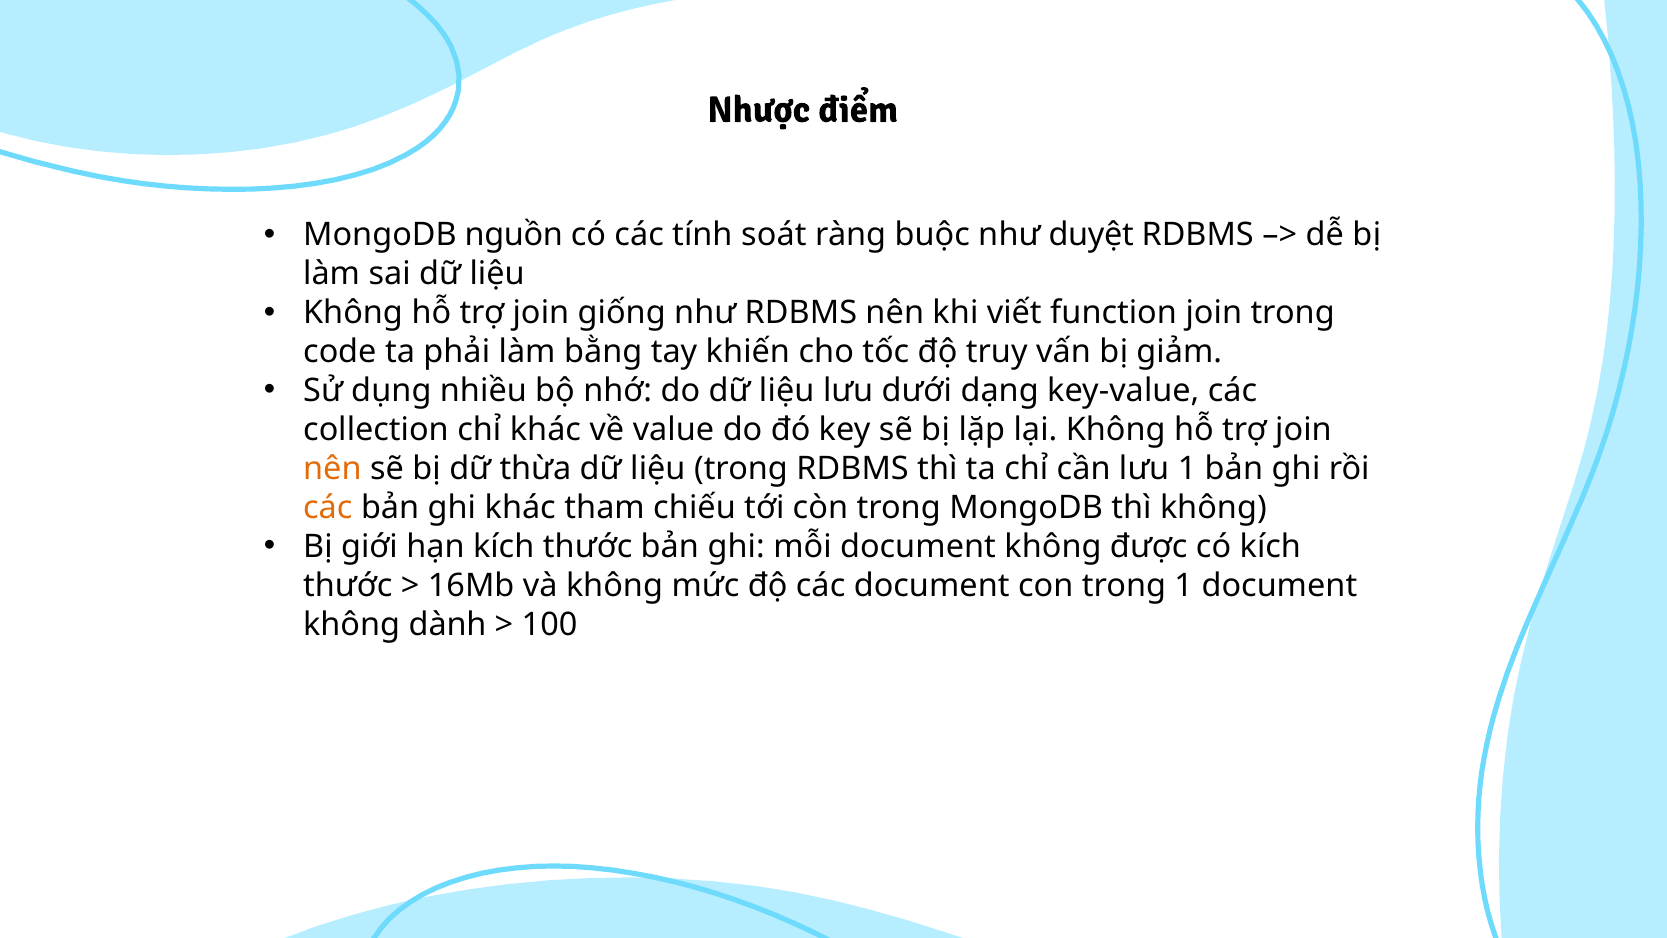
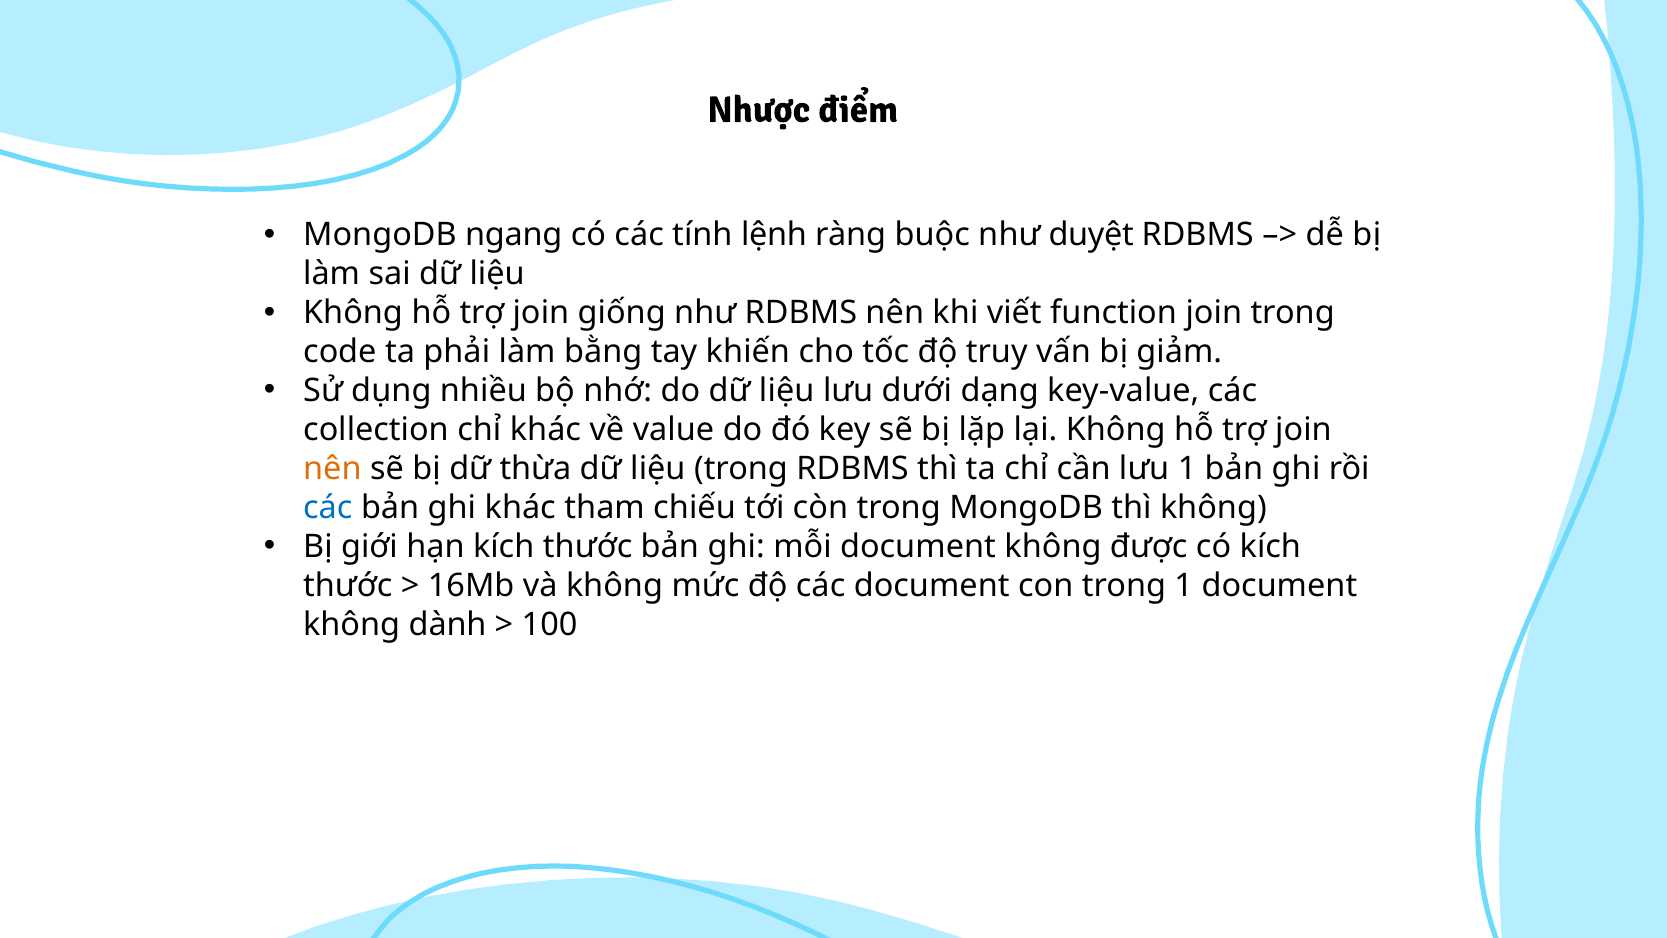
nguồn: nguồn -> ngang
soát: soát -> lệnh
các at (328, 508) colour: orange -> blue
